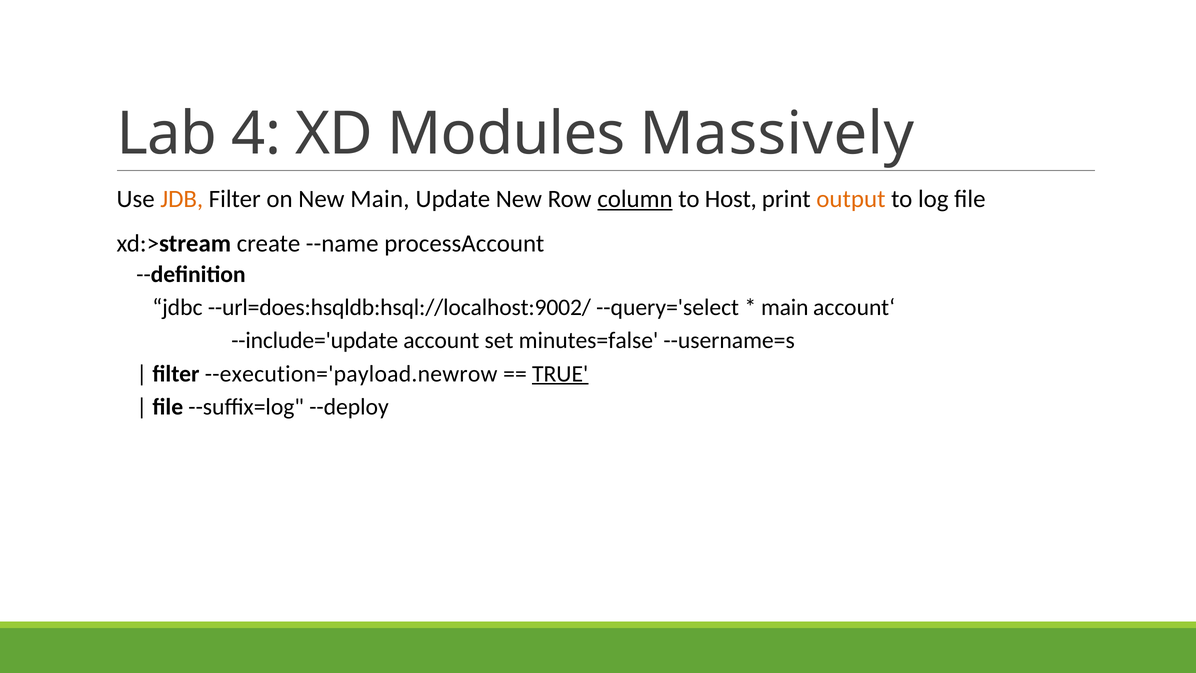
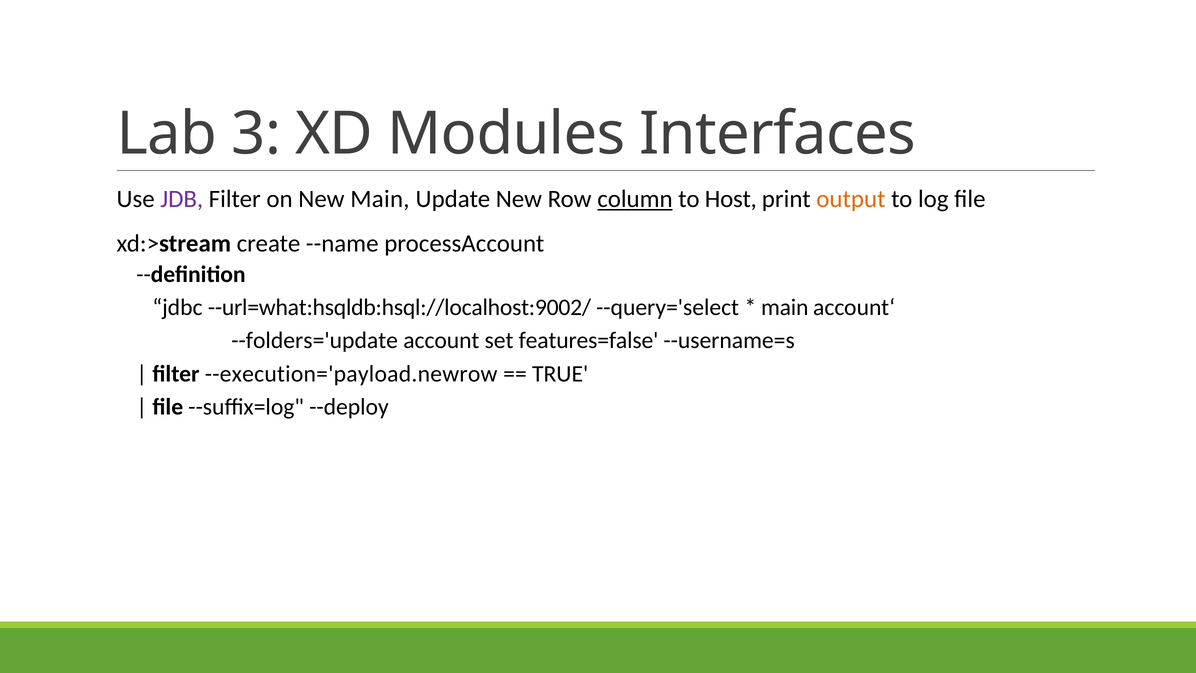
4: 4 -> 3
Massively: Massively -> Interfaces
JDB colour: orange -> purple
--url=does:hsqldb:hsql://localhost:9002/: --url=does:hsqldb:hsql://localhost:9002/ -> --url=what:hsqldb:hsql://localhost:9002/
--include='update: --include='update -> --folders='update
minutes=false: minutes=false -> features=false
TRUE underline: present -> none
